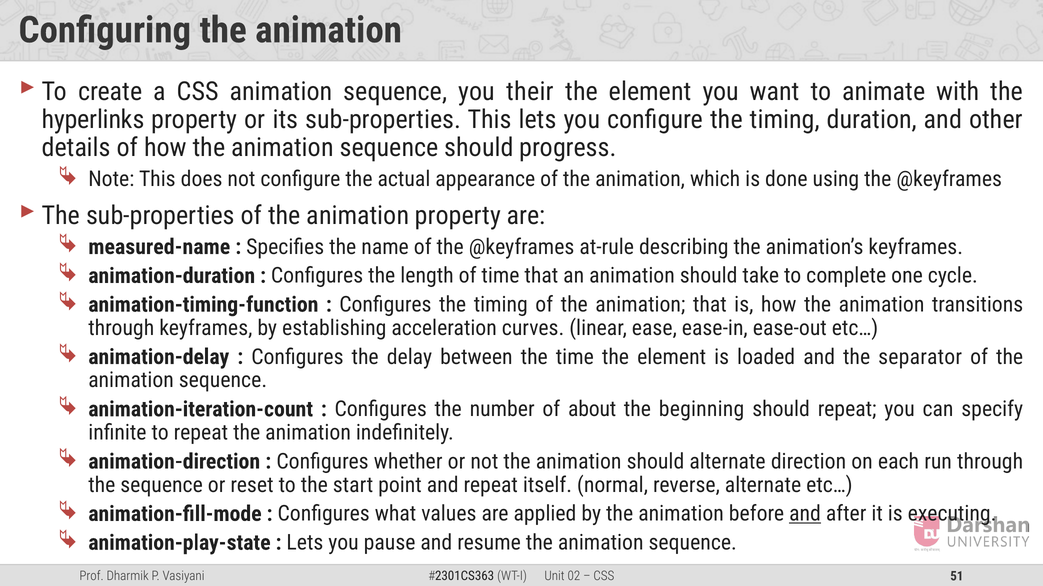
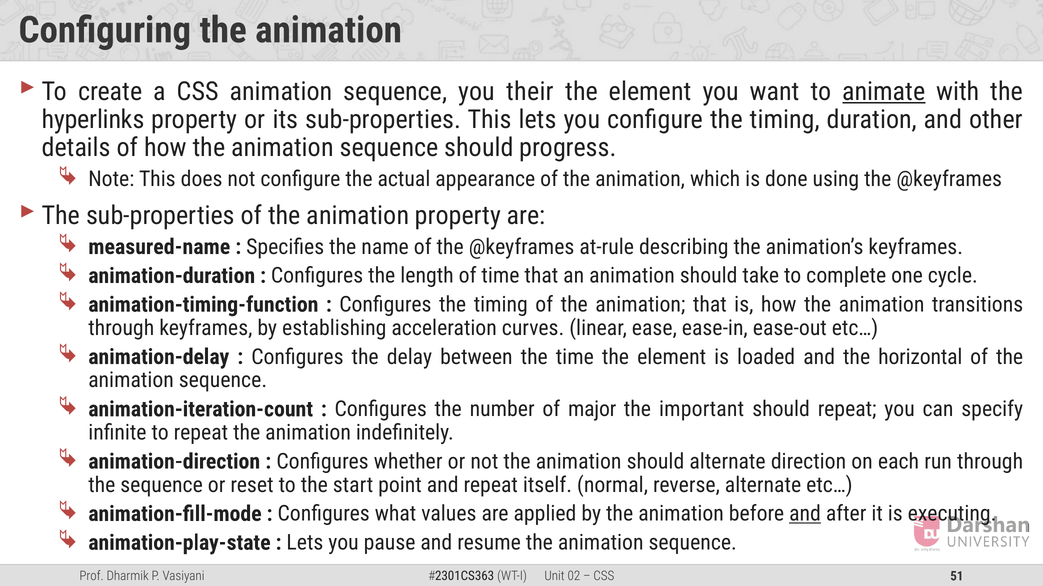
animate underline: none -> present
separator: separator -> horizontal
about: about -> major
beginning: beginning -> important
